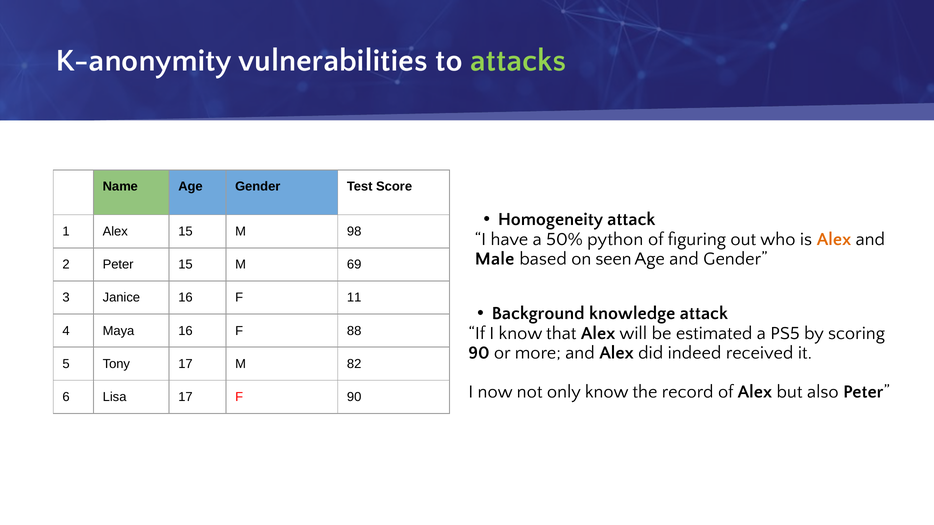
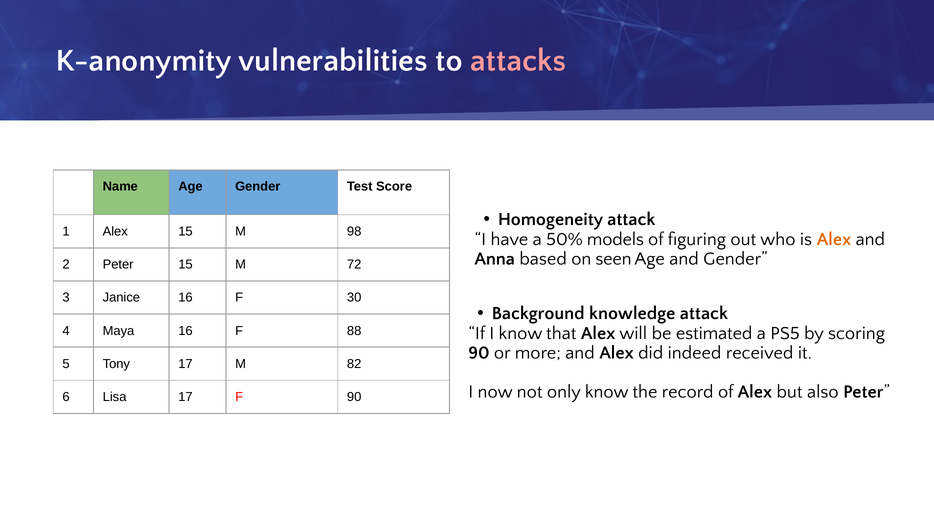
attacks colour: light green -> pink
python: python -> models
Male: Male -> Anna
69: 69 -> 72
11: 11 -> 30
